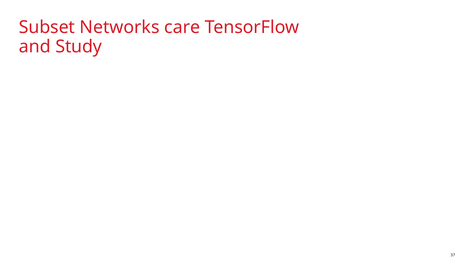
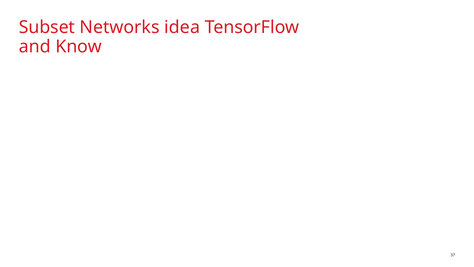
care: care -> idea
Study: Study -> Know
